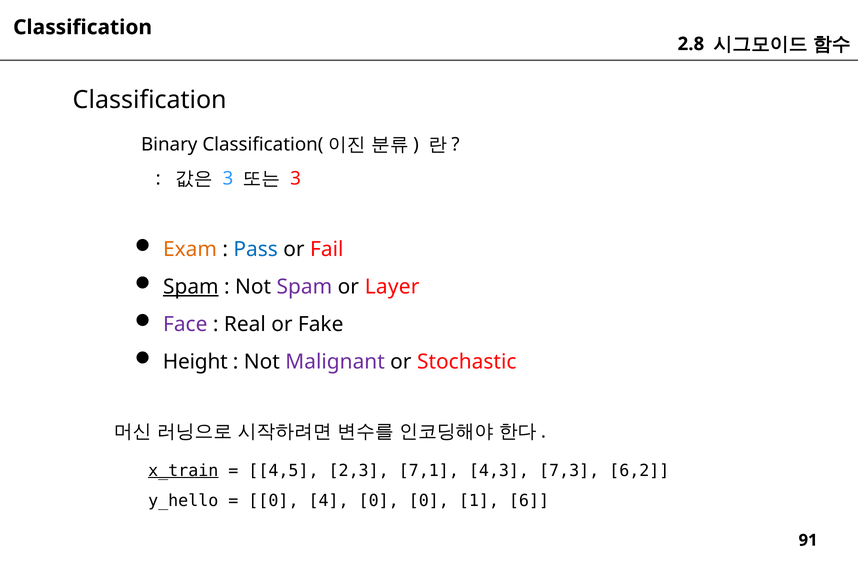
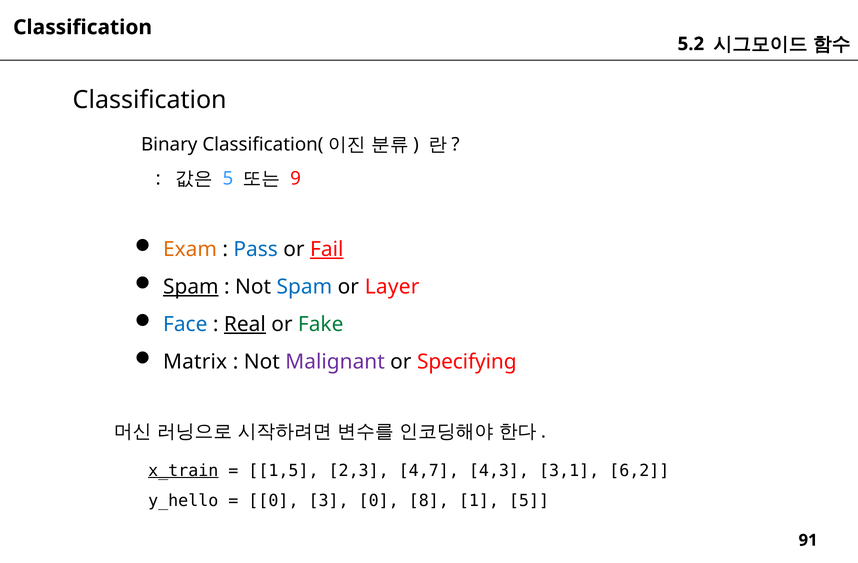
2.8: 2.8 -> 5.2
3 at (228, 179): 3 -> 5
3 at (296, 179): 3 -> 9
Fail underline: none -> present
Spam at (304, 287) colour: purple -> blue
Face colour: purple -> blue
Real underline: none -> present
Fake colour: black -> green
Height: Height -> Matrix
Stochastic: Stochastic -> Specifying
4,5: 4,5 -> 1,5
7,1: 7,1 -> 4,7
7,3: 7,3 -> 3,1
4: 4 -> 3
0 0: 0 -> 8
1 6: 6 -> 5
